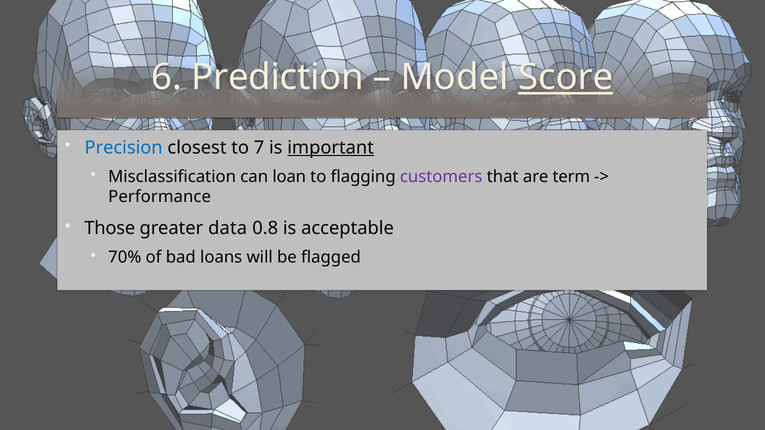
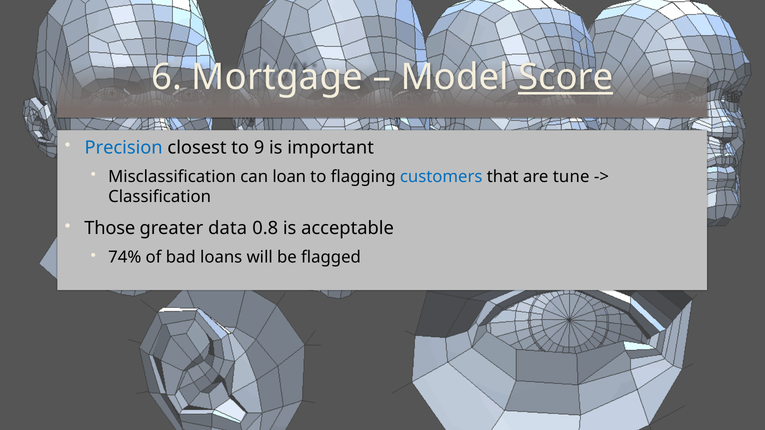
Prediction: Prediction -> Mortgage
7: 7 -> 9
important underline: present -> none
customers colour: purple -> blue
term: term -> tune
Performance: Performance -> Classification
70%: 70% -> 74%
